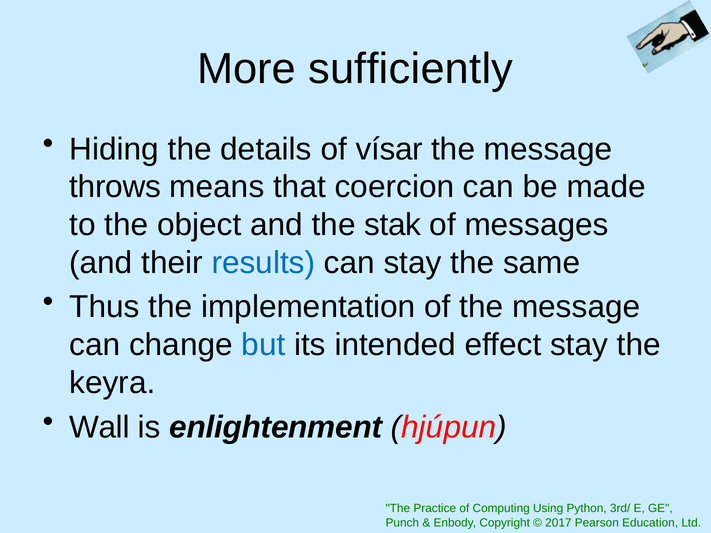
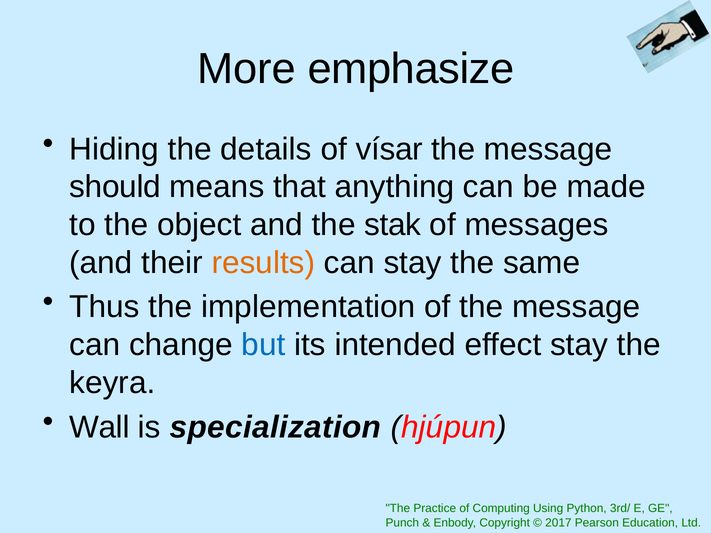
sufficiently: sufficiently -> emphasize
throws: throws -> should
coercion: coercion -> anything
results colour: blue -> orange
enlightenment: enlightenment -> specialization
